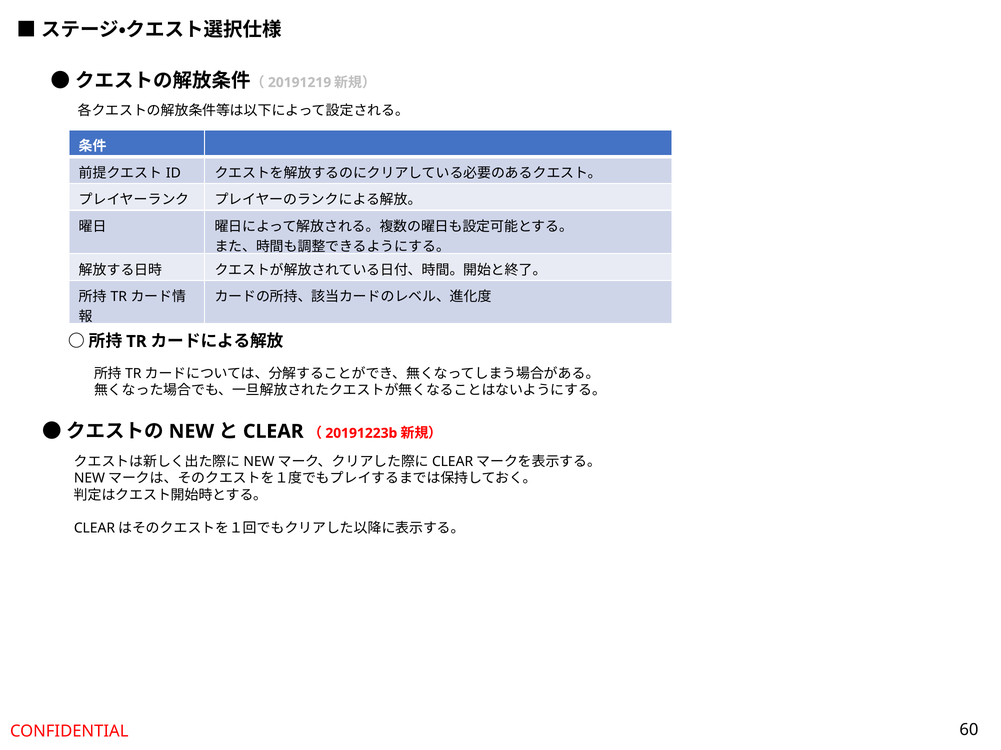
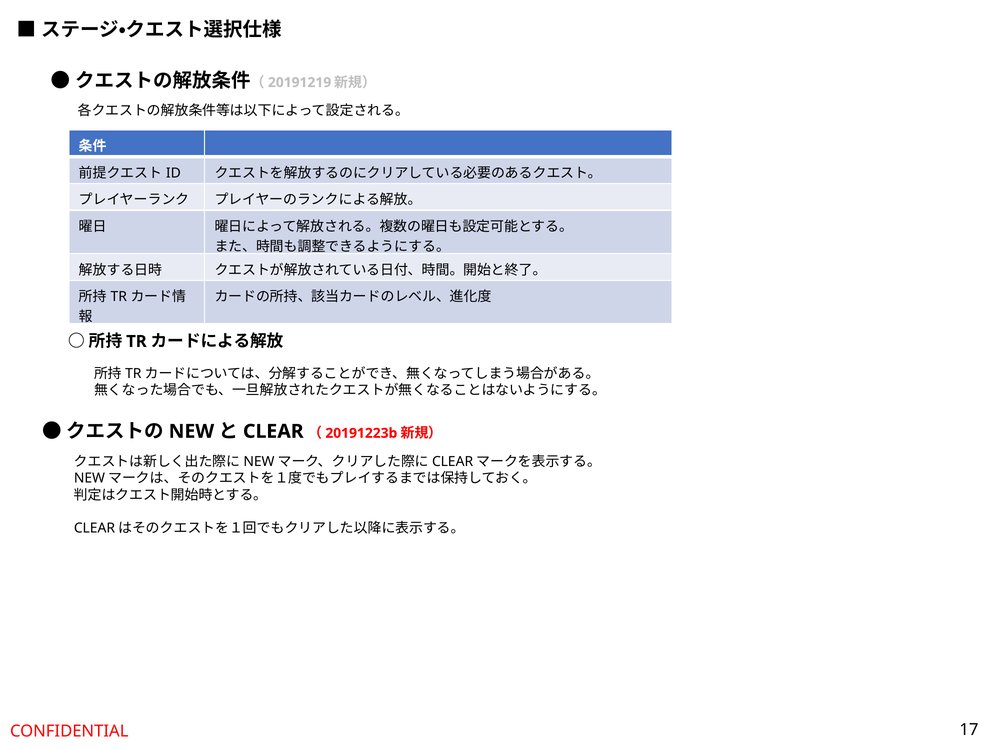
60: 60 -> 17
